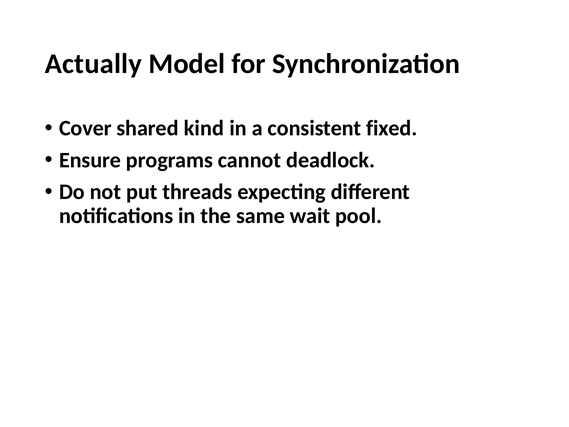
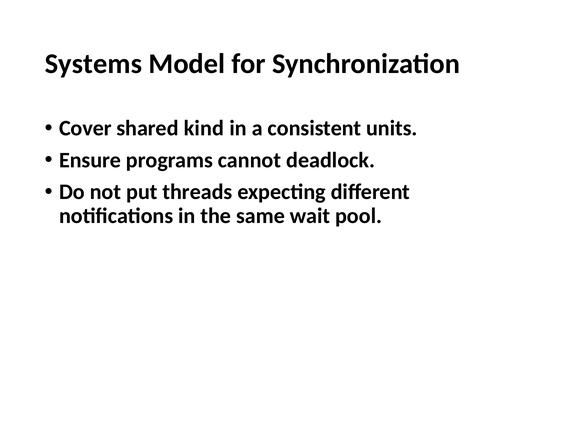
Actually: Actually -> Systems
fixed: fixed -> units
